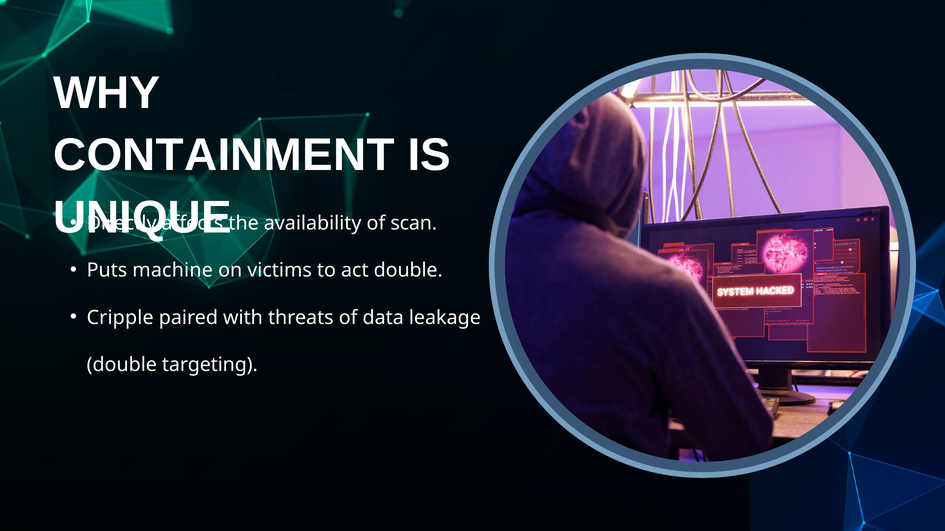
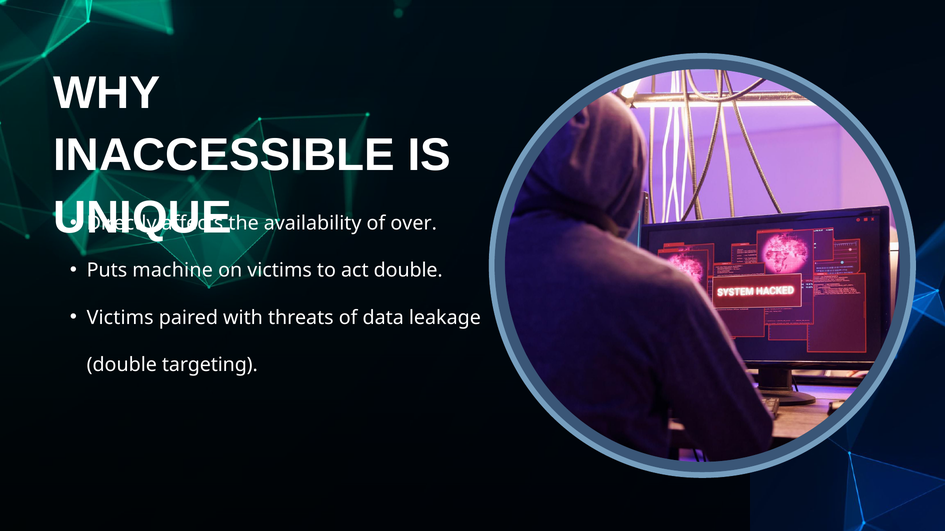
CONTAINMENT: CONTAINMENT -> INACCESSIBLE
scan: scan -> over
Cripple at (120, 318): Cripple -> Victims
